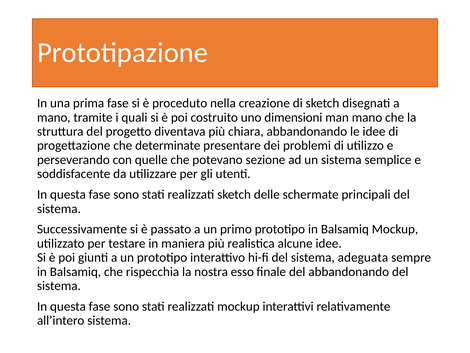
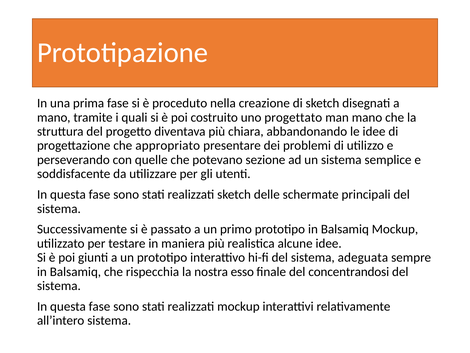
dimensioni: dimensioni -> progettato
determinate: determinate -> appropriato
del abbandonando: abbandonando -> concentrandosi
